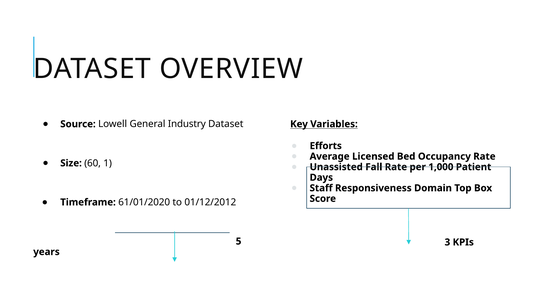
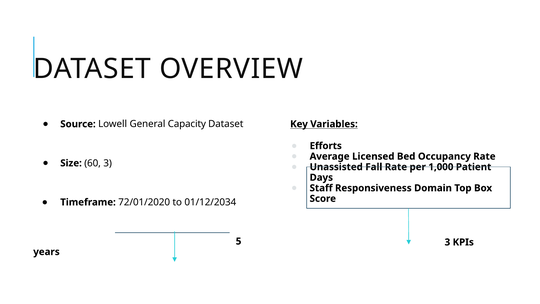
Industry: Industry -> Capacity
60 1: 1 -> 3
61/01/2020: 61/01/2020 -> 72/01/2020
01/12/2012: 01/12/2012 -> 01/12/2034
